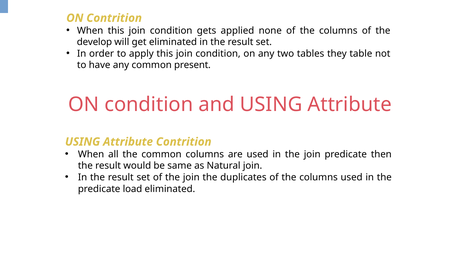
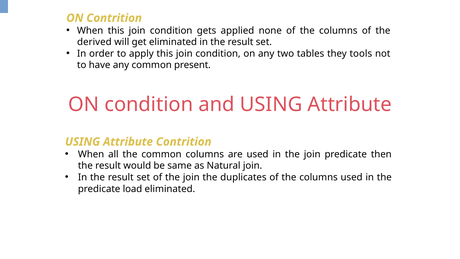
develop: develop -> derived
table: table -> tools
